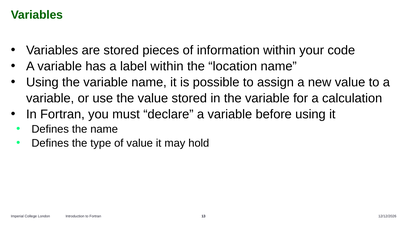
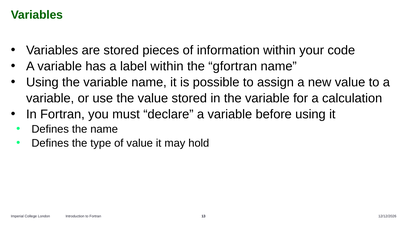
location: location -> gfortran
